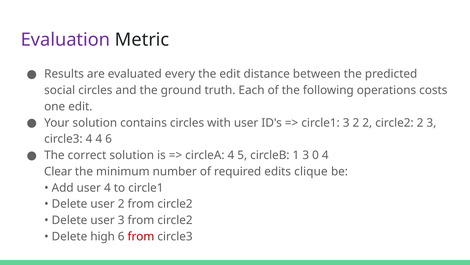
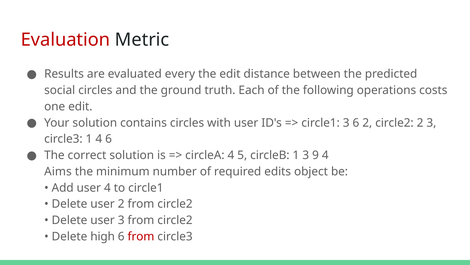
Evaluation colour: purple -> red
3 2: 2 -> 6
circle3 4: 4 -> 1
0: 0 -> 9
Clear: Clear -> Aims
clique: clique -> object
